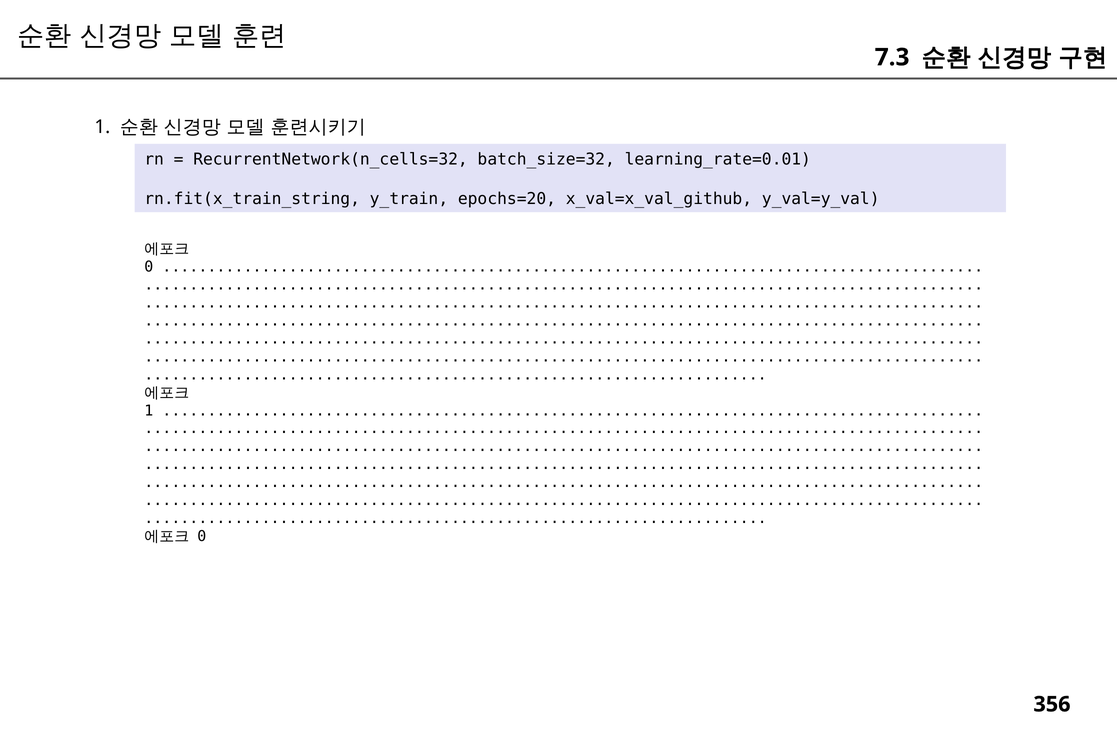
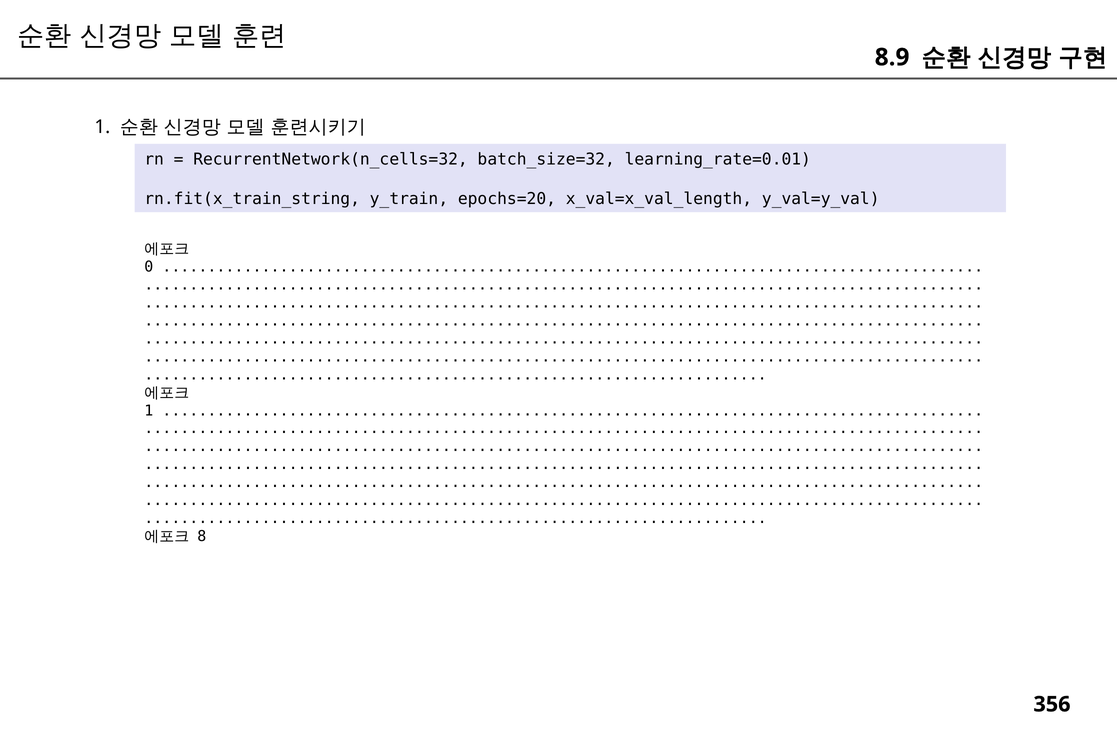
7.3: 7.3 -> 8.9
x_val=x_val_github: x_val=x_val_github -> x_val=x_val_length
0 at (202, 536): 0 -> 8
